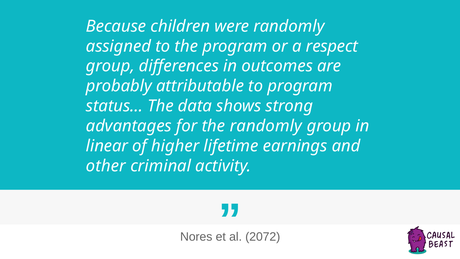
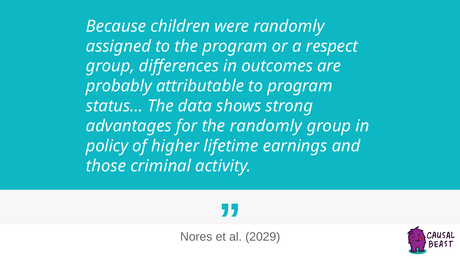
linear: linear -> policy
other: other -> those
2072: 2072 -> 2029
